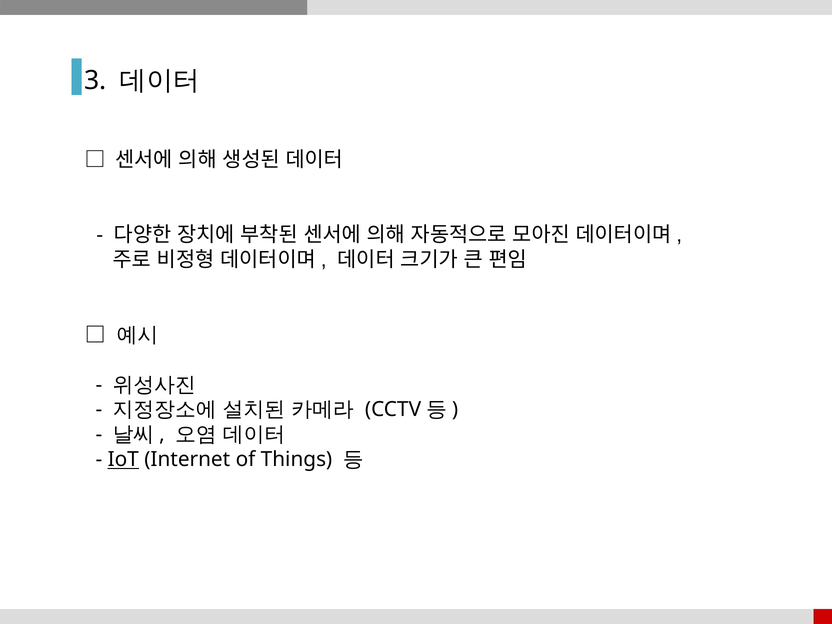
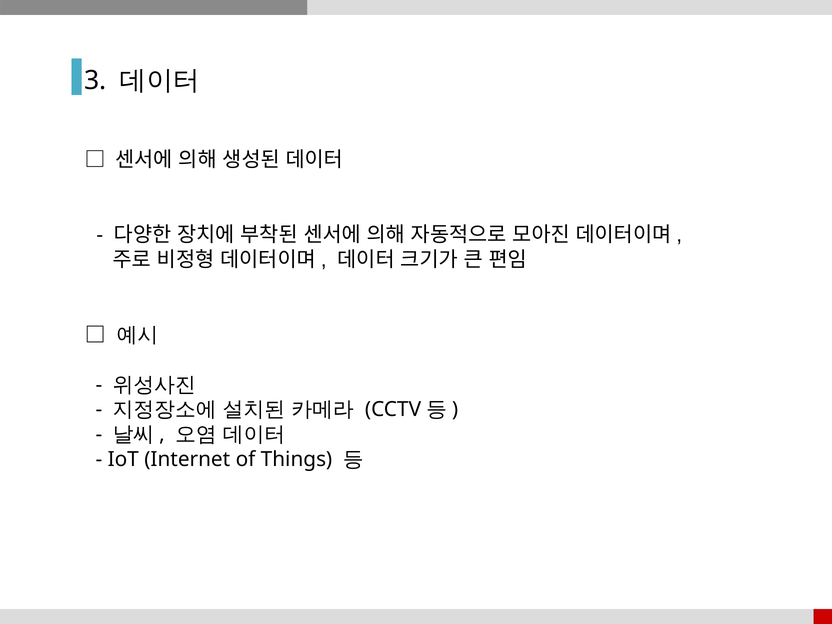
IoT underline: present -> none
